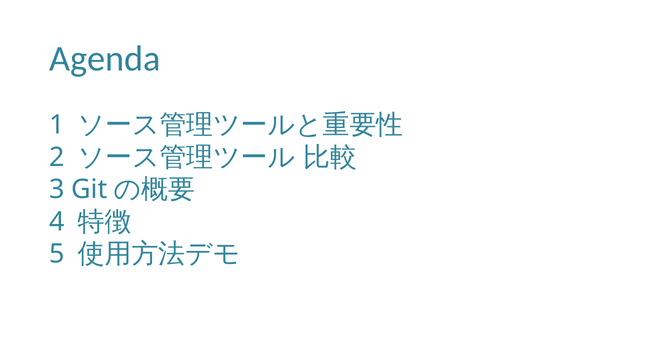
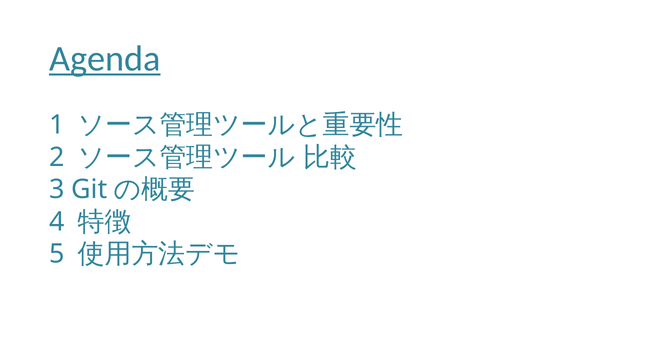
Agenda underline: none -> present
